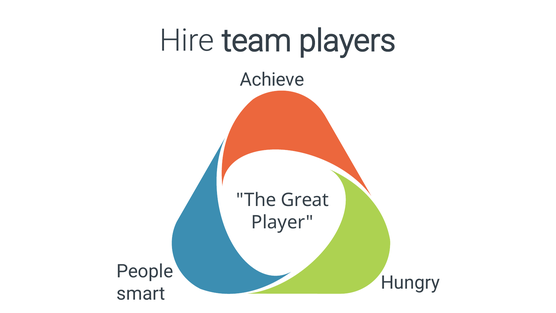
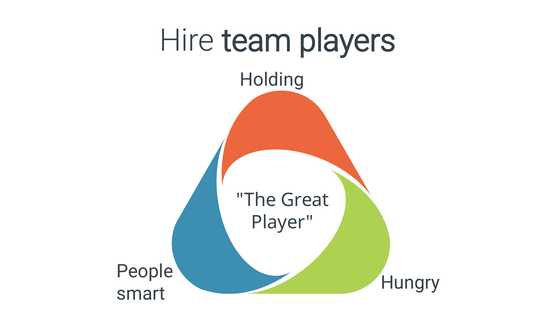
Achieve: Achieve -> Holding
